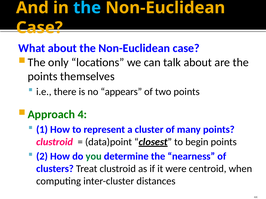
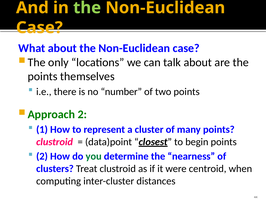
the at (87, 8) colour: light blue -> light green
appears: appears -> number
4 at (82, 115): 4 -> 2
